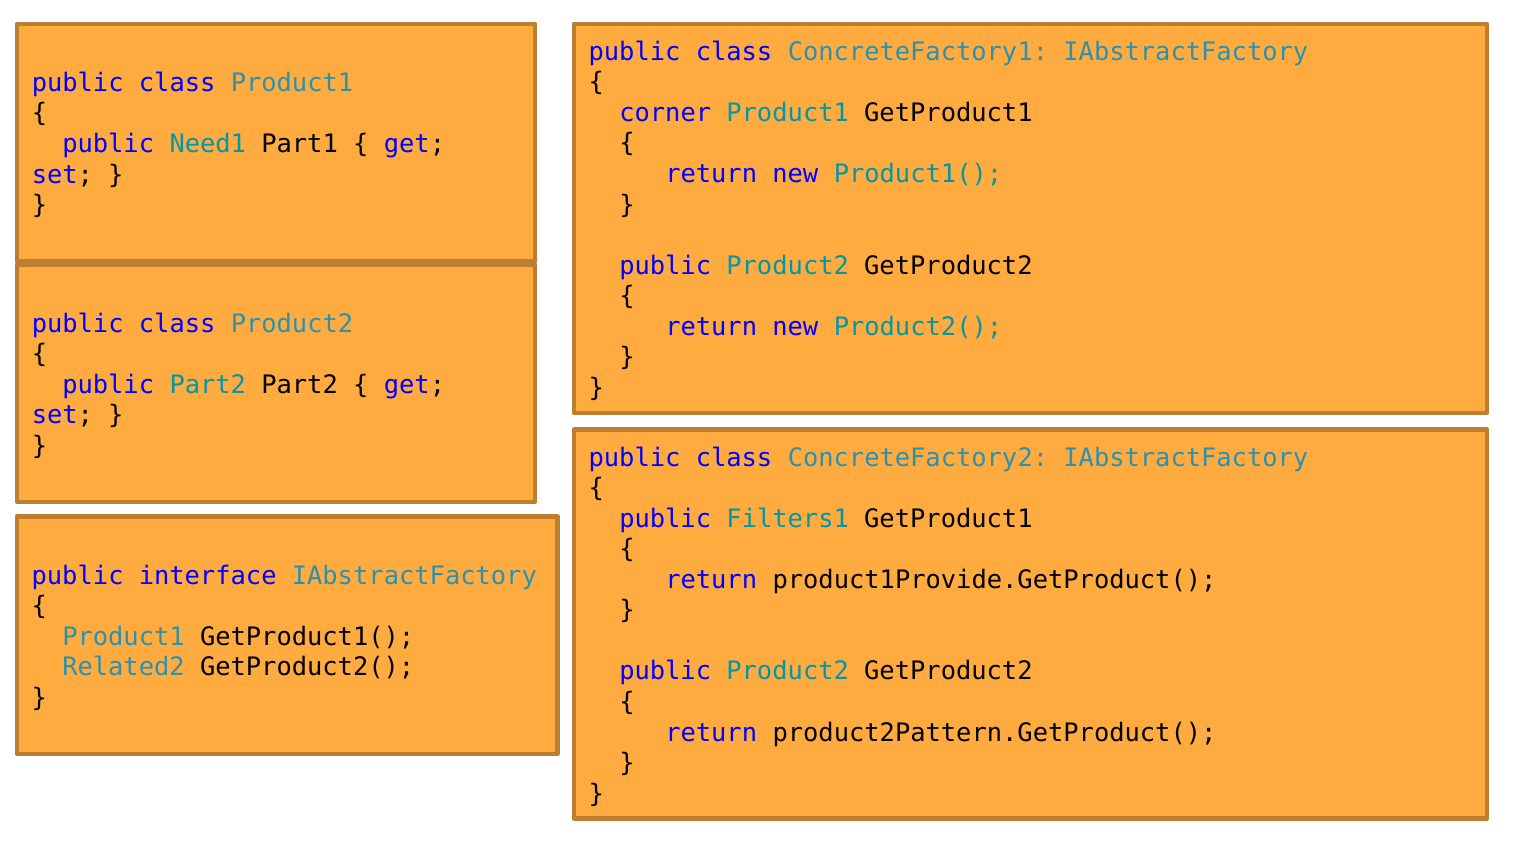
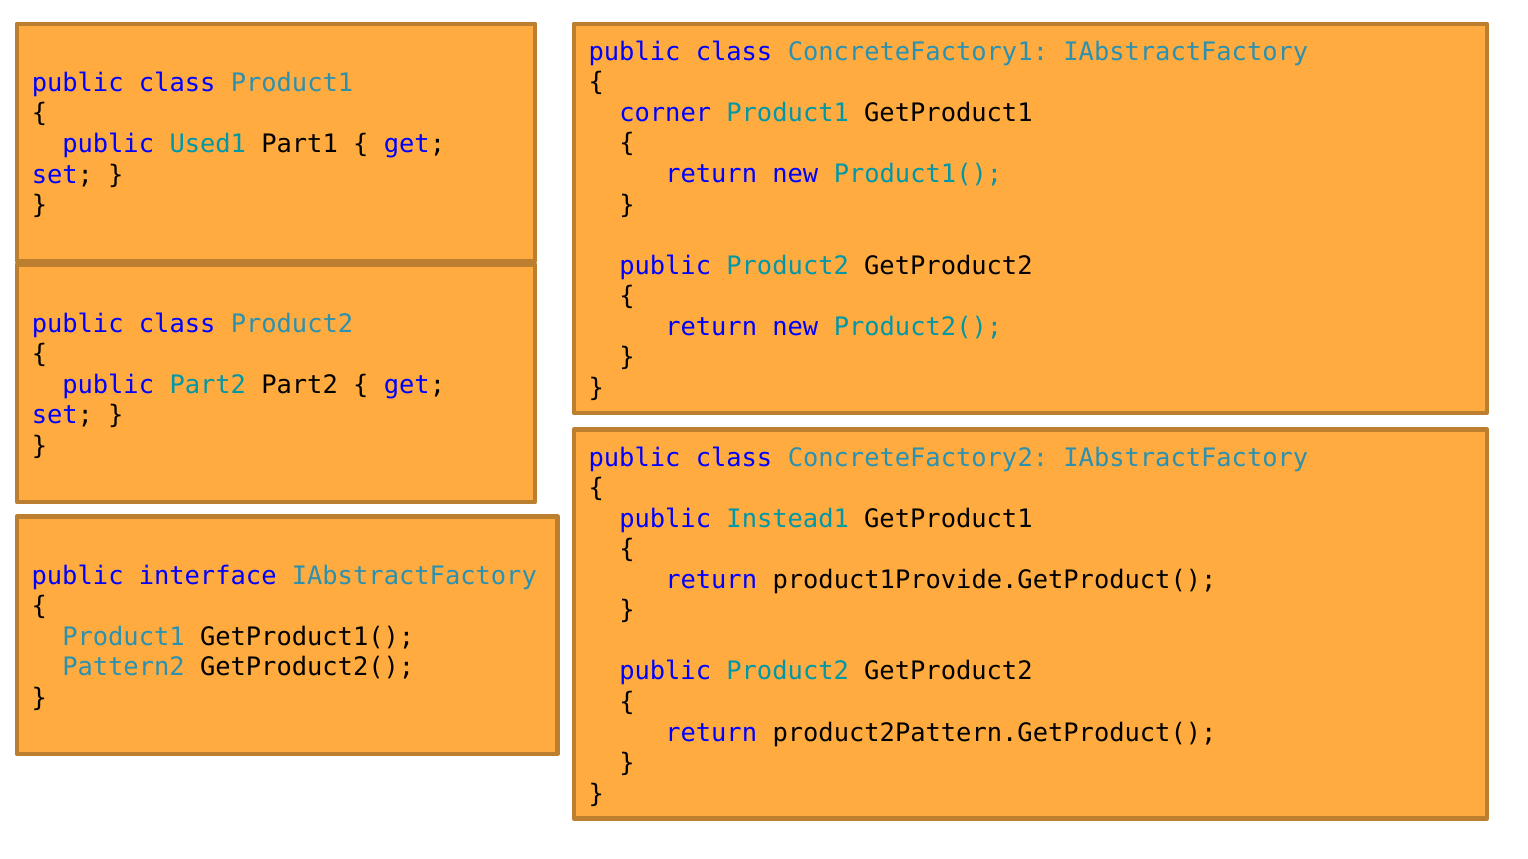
Need1: Need1 -> Used1
Filters1: Filters1 -> Instead1
Related2: Related2 -> Pattern2
